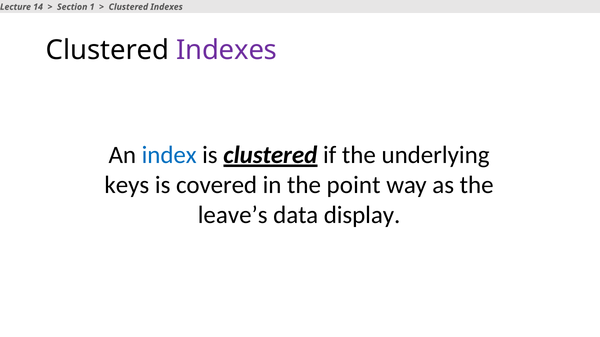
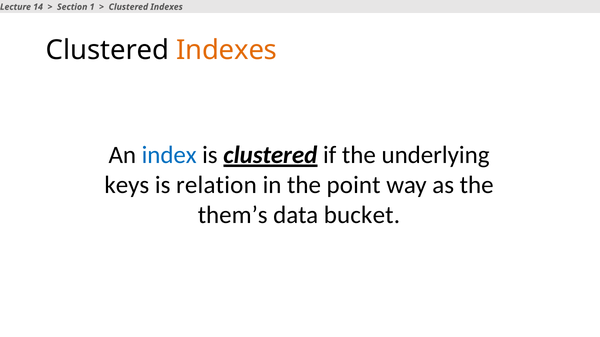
Indexes at (227, 50) colour: purple -> orange
covered: covered -> relation
leave’s: leave’s -> them’s
display: display -> bucket
